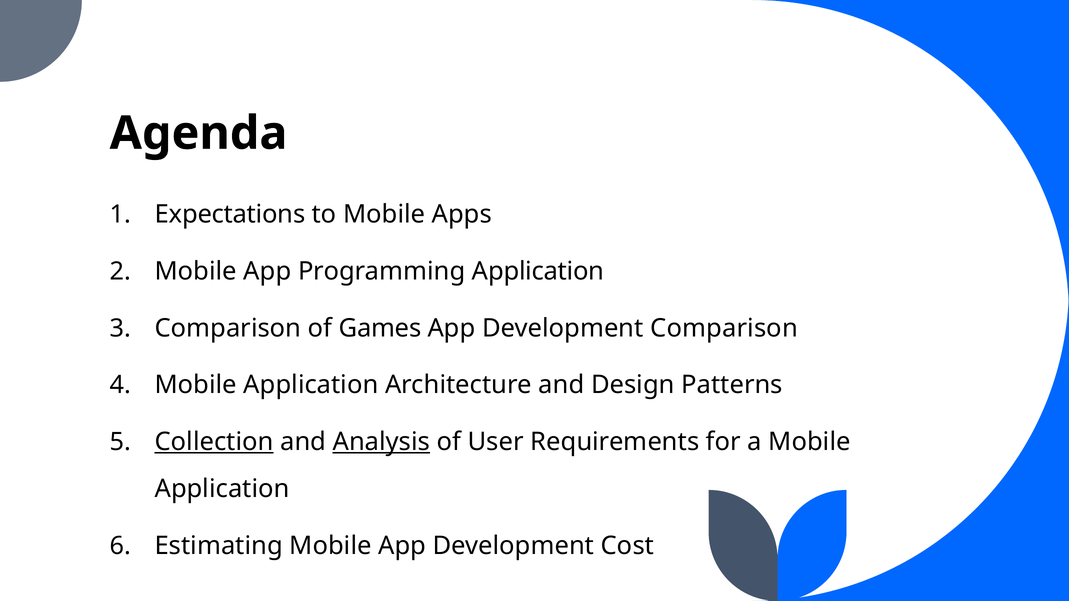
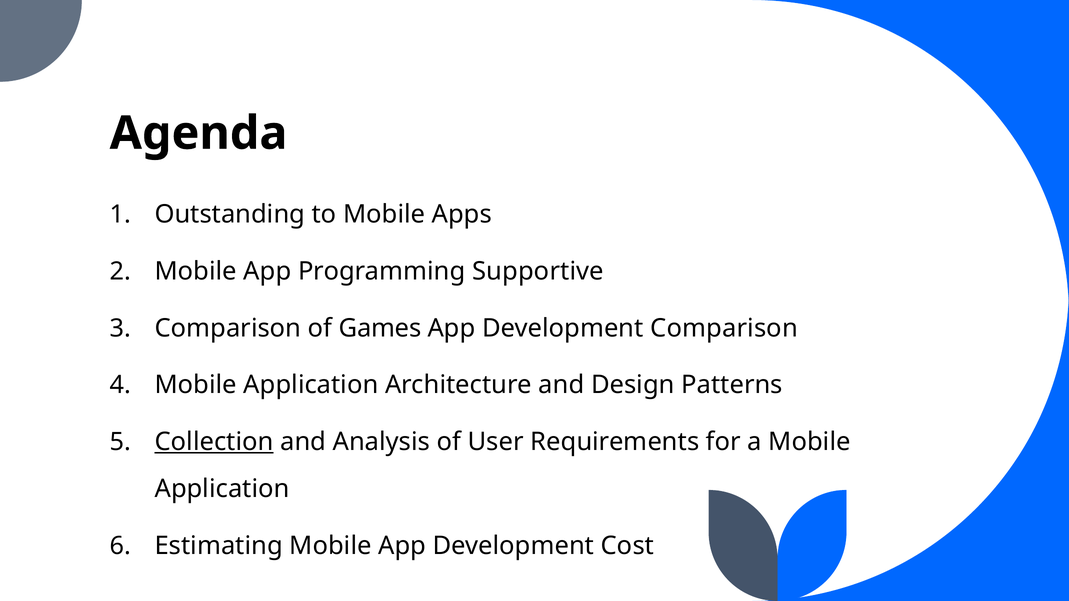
Expectations: Expectations -> Outstanding
Programming Application: Application -> Supportive
Analysis underline: present -> none
